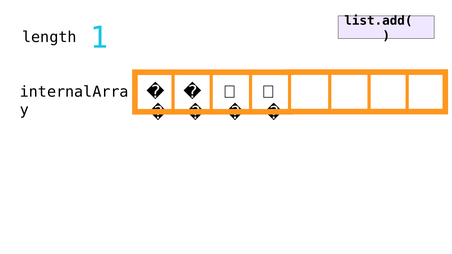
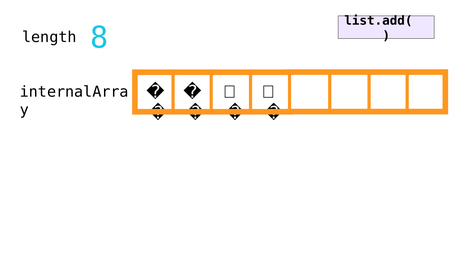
1: 1 -> 8
